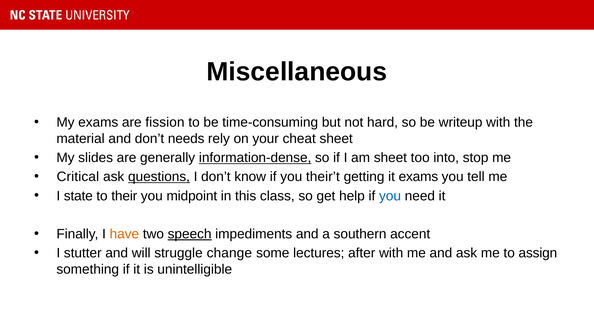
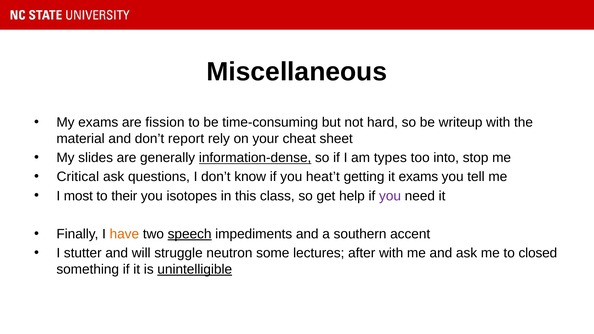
needs: needs -> report
am sheet: sheet -> types
questions underline: present -> none
their’t: their’t -> heat’t
state: state -> most
midpoint: midpoint -> isotopes
you at (390, 196) colour: blue -> purple
change: change -> neutron
assign: assign -> closed
unintelligible underline: none -> present
